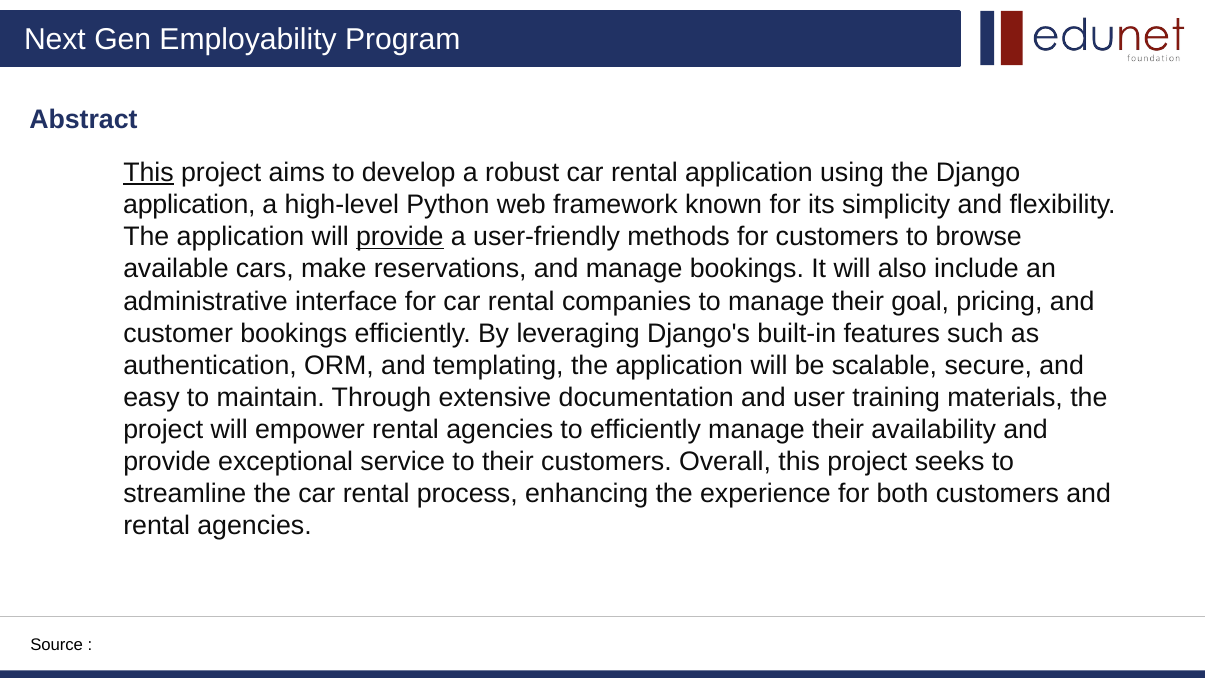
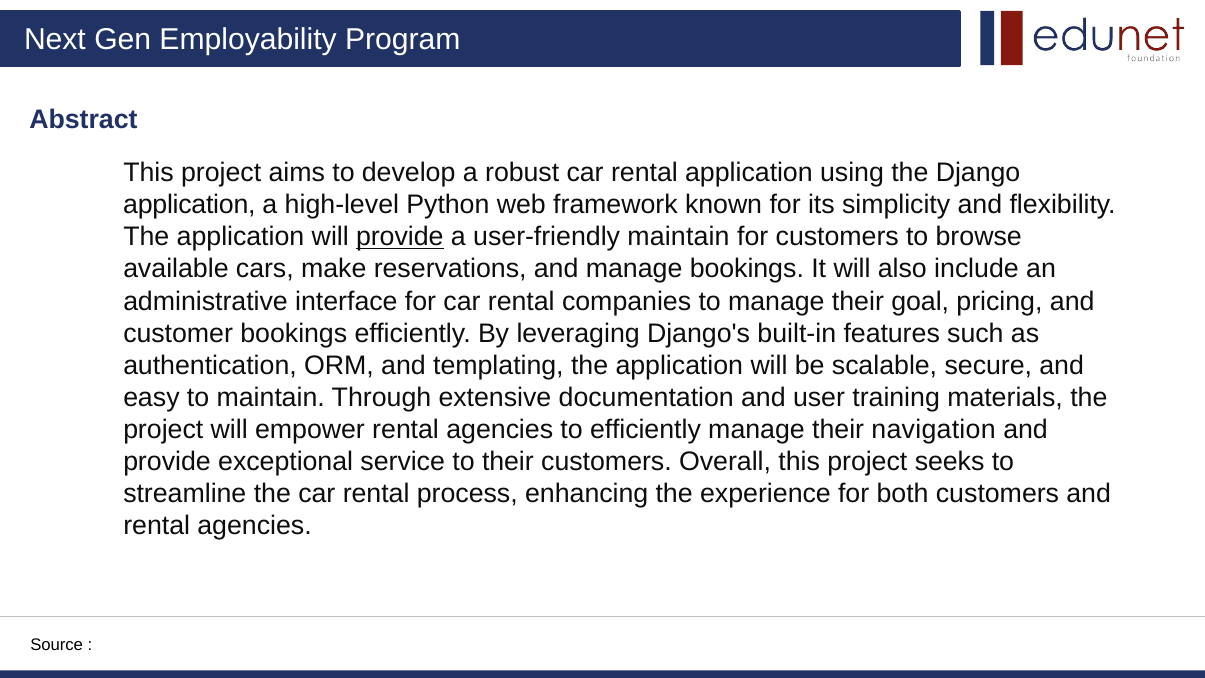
This at (149, 173) underline: present -> none
user-friendly methods: methods -> maintain
availability: availability -> navigation
